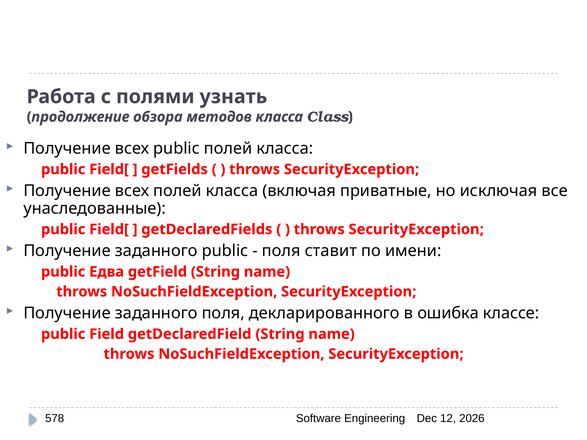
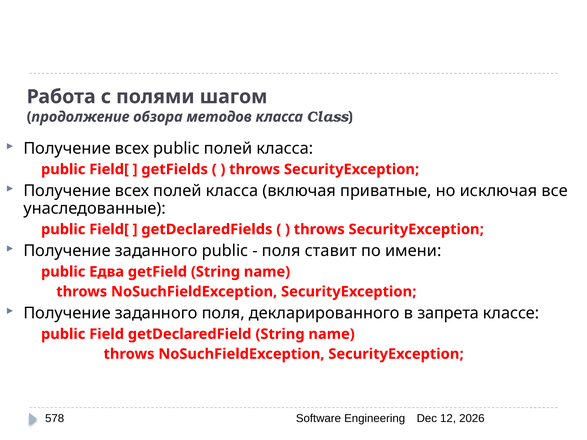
узнать: узнать -> шагом
ошибка: ошибка -> запрета
